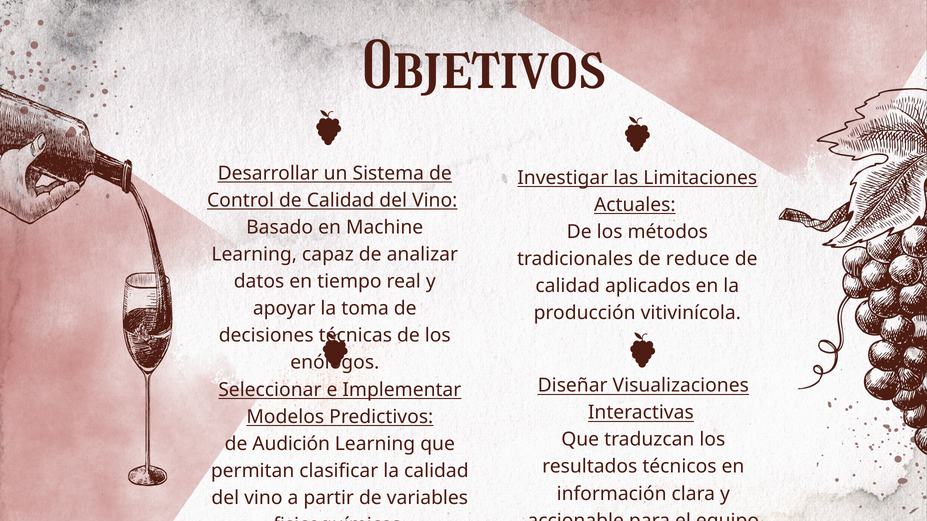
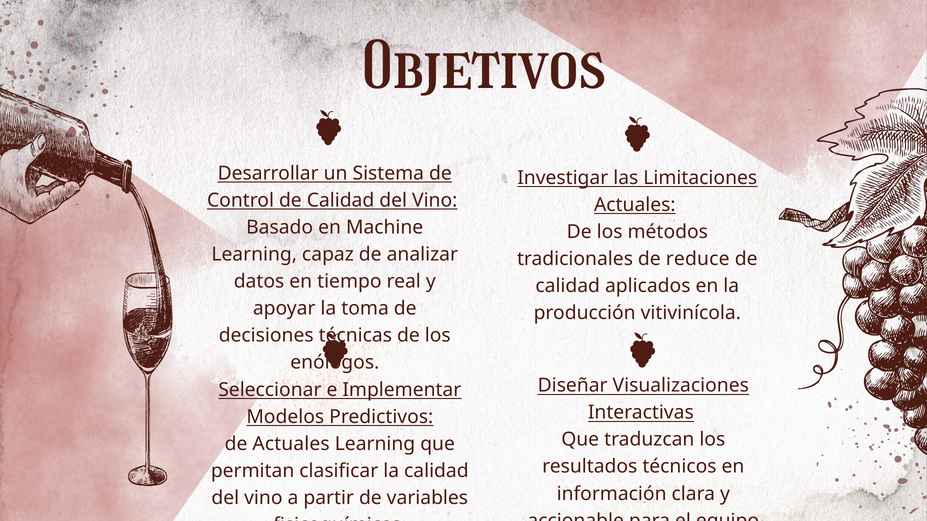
de Audición: Audición -> Actuales
